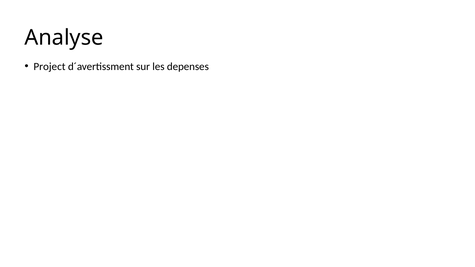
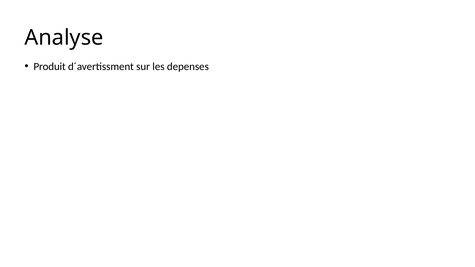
Project: Project -> Produit
